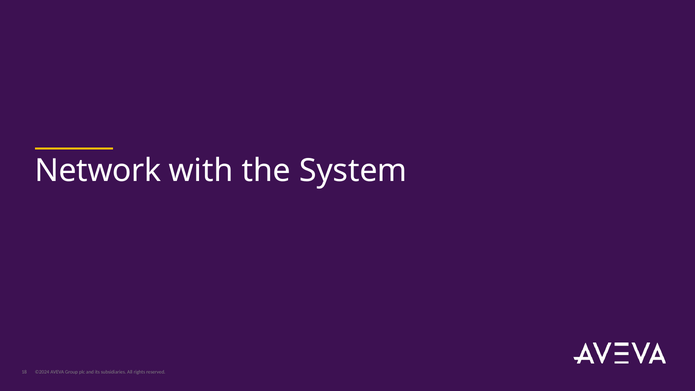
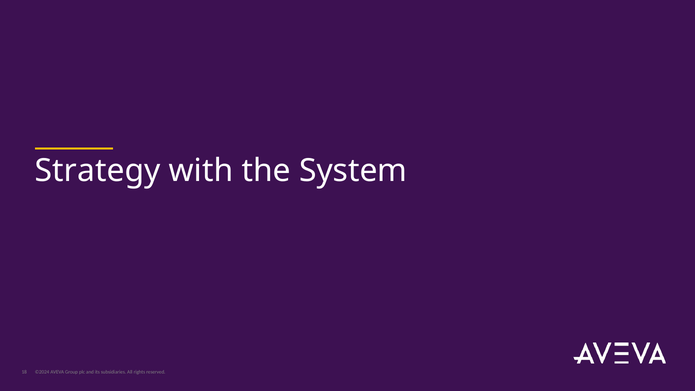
Network: Network -> Strategy
